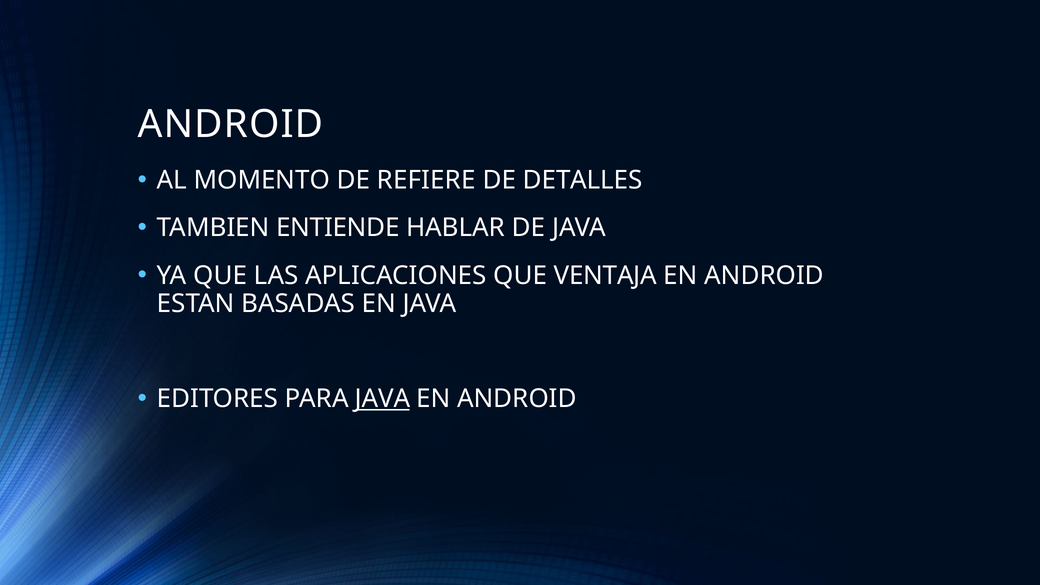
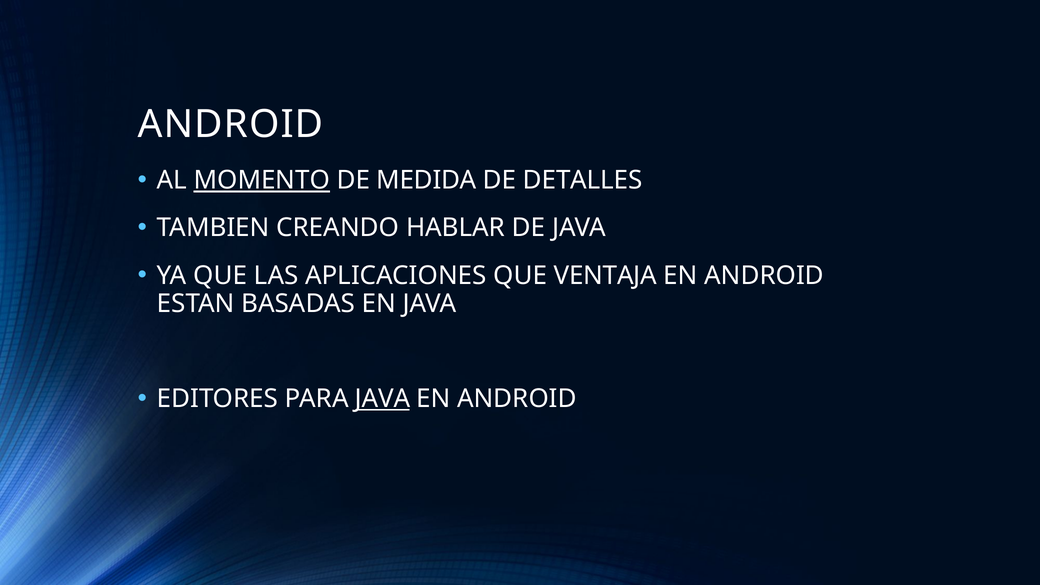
MOMENTO underline: none -> present
REFIERE: REFIERE -> MEDIDA
ENTIENDE: ENTIENDE -> CREANDO
